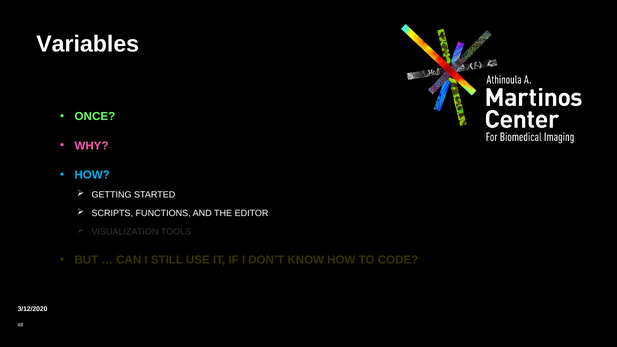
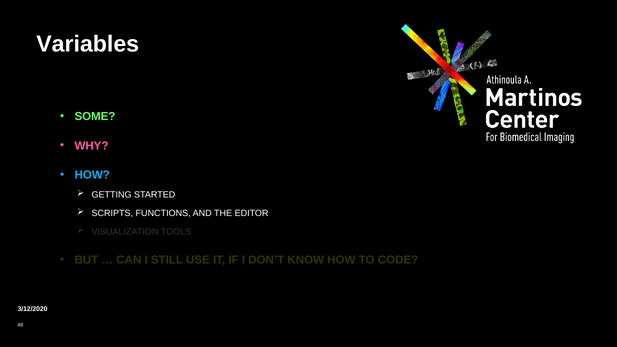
ONCE: ONCE -> SOME
